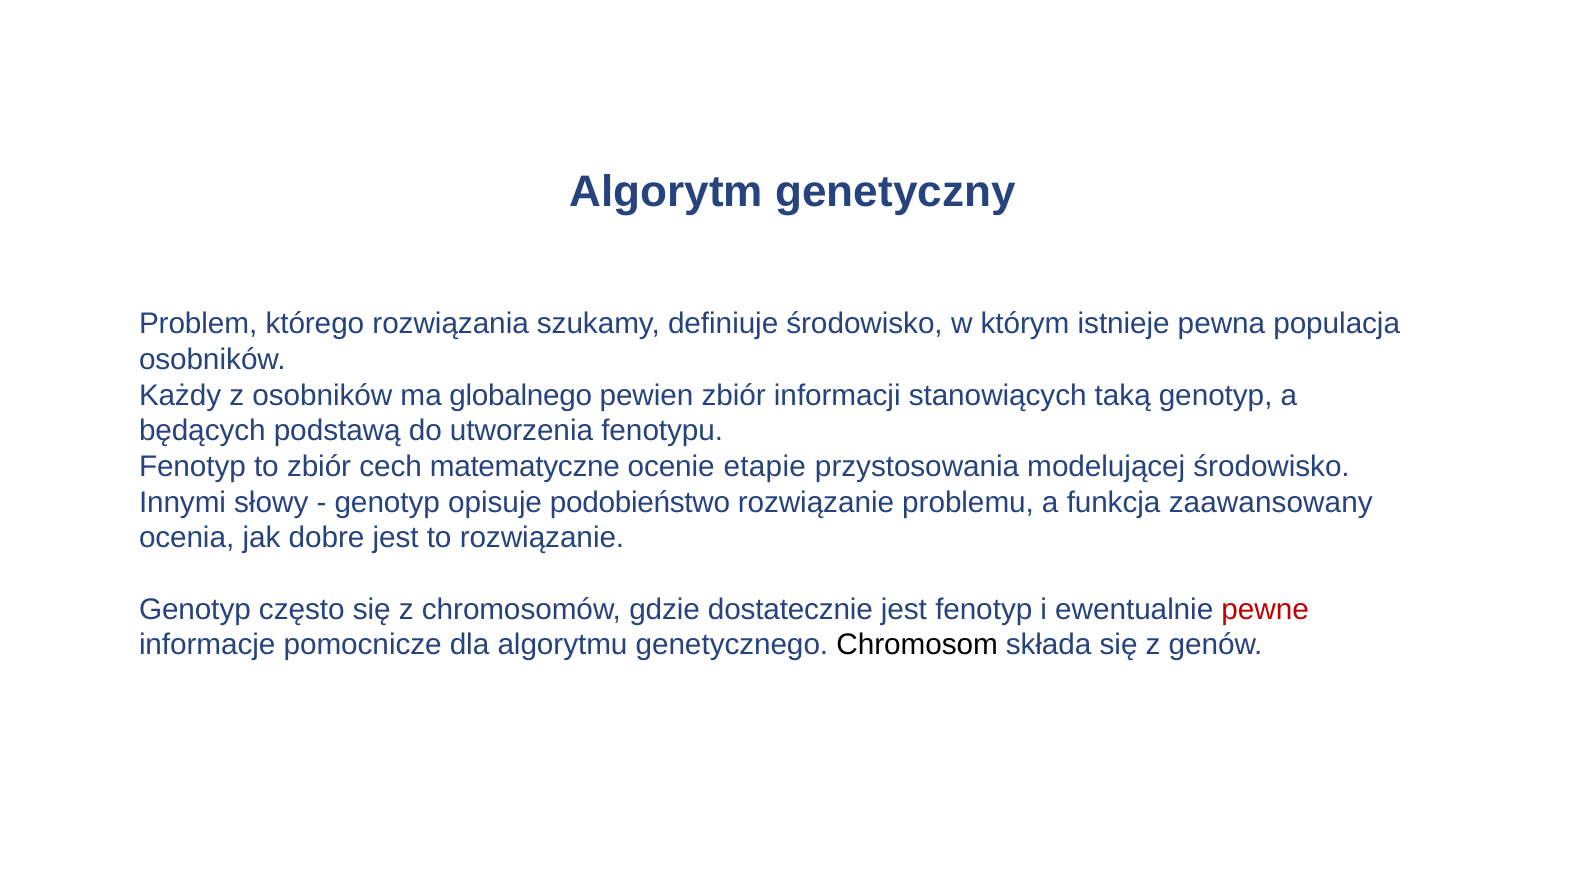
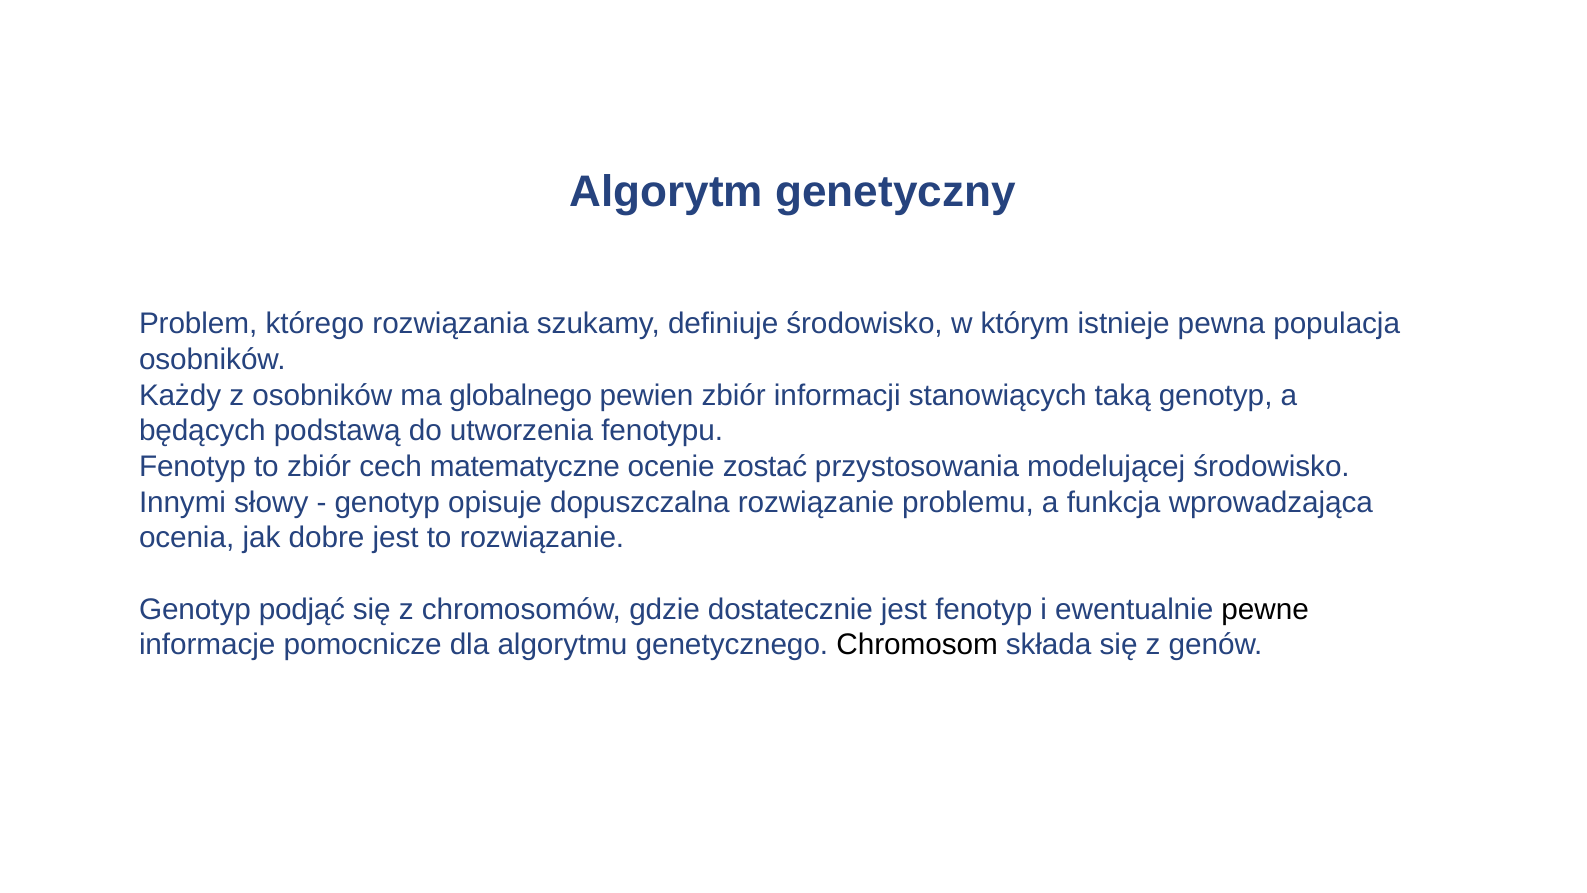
etapie: etapie -> zostać
podobieństwo: podobieństwo -> dopuszczalna
zaawansowany: zaawansowany -> wprowadzająca
często: często -> podjąć
pewne colour: red -> black
